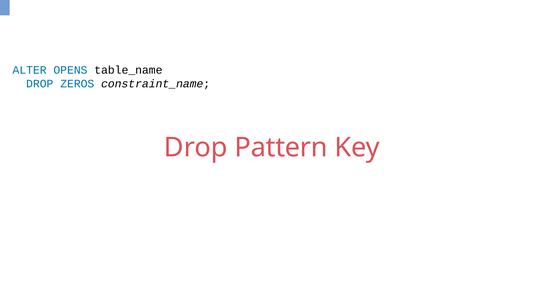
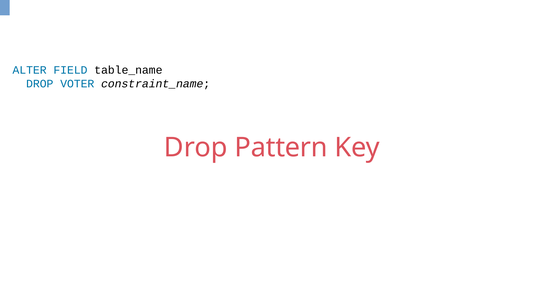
OPENS: OPENS -> FIELD
ZEROS: ZEROS -> VOTER
